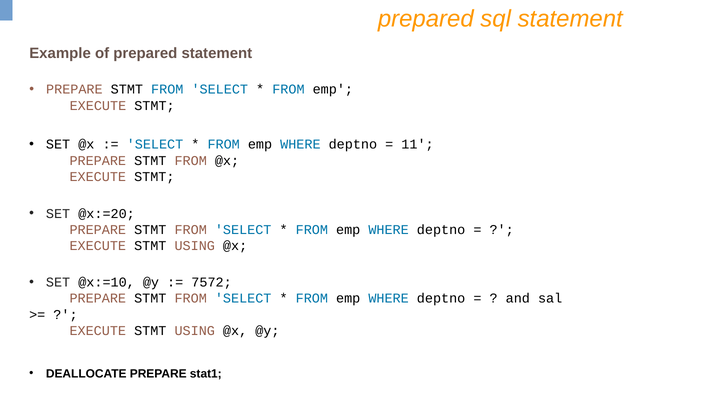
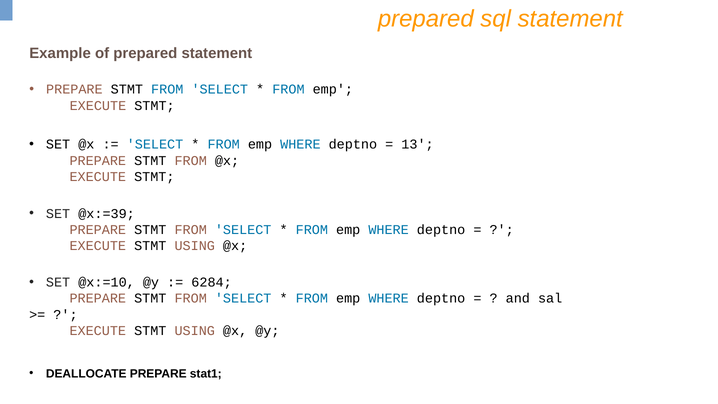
11: 11 -> 13
@x:=20: @x:=20 -> @x:=39
7572: 7572 -> 6284
